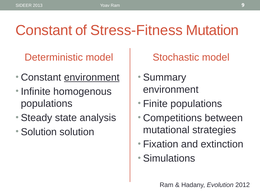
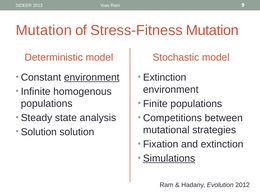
Constant at (44, 30): Constant -> Mutation
Summary at (165, 77): Summary -> Extinction
Simulations underline: none -> present
